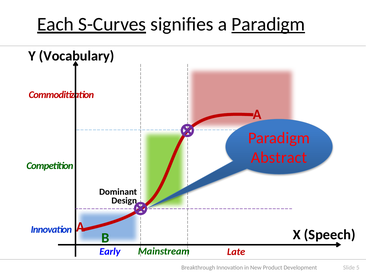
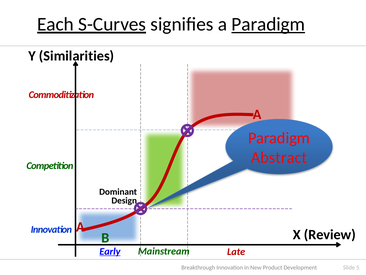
Vocabulary: Vocabulary -> Similarities
Speech: Speech -> Review
Early underline: none -> present
